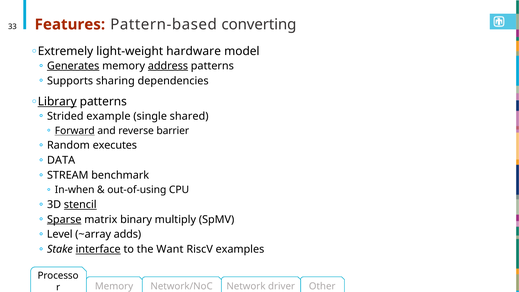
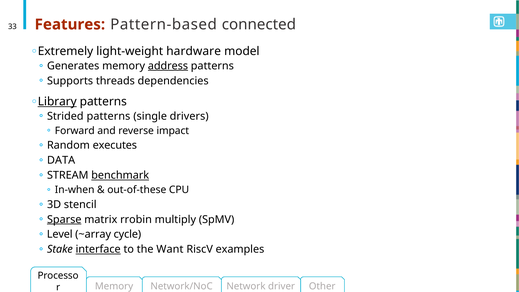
converting: converting -> connected
Generates underline: present -> none
sharing: sharing -> threads
Strided example: example -> patterns
shared: shared -> drivers
Forward underline: present -> none
barrier: barrier -> impact
benchmark underline: none -> present
out-of-using: out-of-using -> out-of-these
stencil underline: present -> none
binary: binary -> rrobin
adds: adds -> cycle
